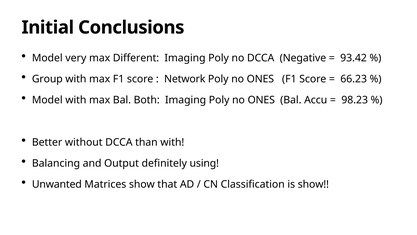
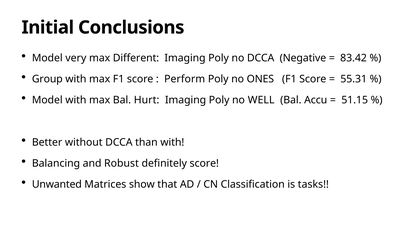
93.42: 93.42 -> 83.42
Network: Network -> Perform
66.23: 66.23 -> 55.31
Both: Both -> Hurt
Imaging Poly no ONES: ONES -> WELL
98.23: 98.23 -> 51.15
Output: Output -> Robust
definitely using: using -> score
is show: show -> tasks
